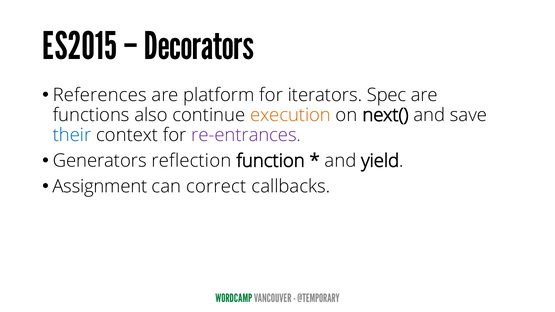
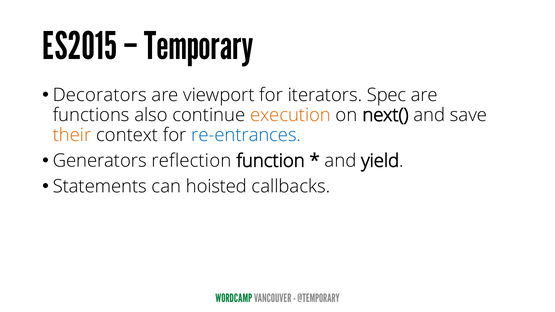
Decorators: Decorators -> Temporary
References: References -> Decorators
platform: platform -> viewport
their colour: blue -> orange
re-entrances colour: purple -> blue
Assignment: Assignment -> Statements
correct: correct -> hoisted
